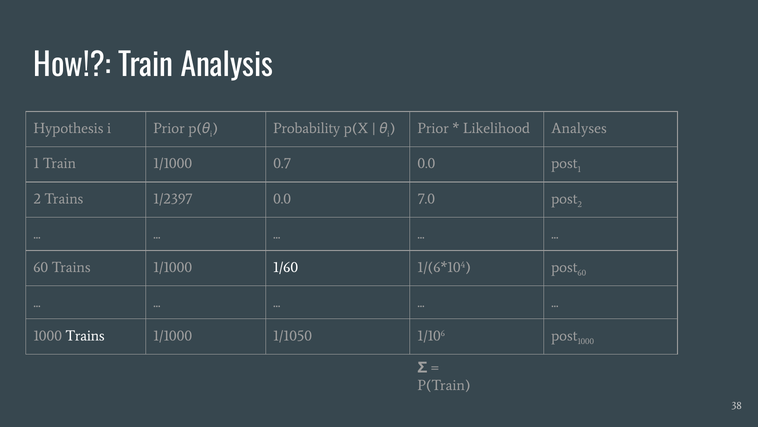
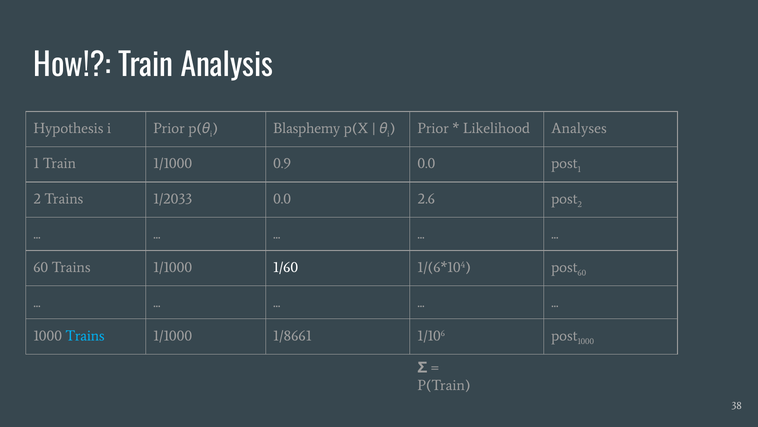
Probability: Probability -> Blasphemy
0.7: 0.7 -> 0.9
1/2397: 1/2397 -> 1/2033
7.0: 7.0 -> 2.6
Trains at (85, 335) colour: white -> light blue
1/1050: 1/1050 -> 1/8661
